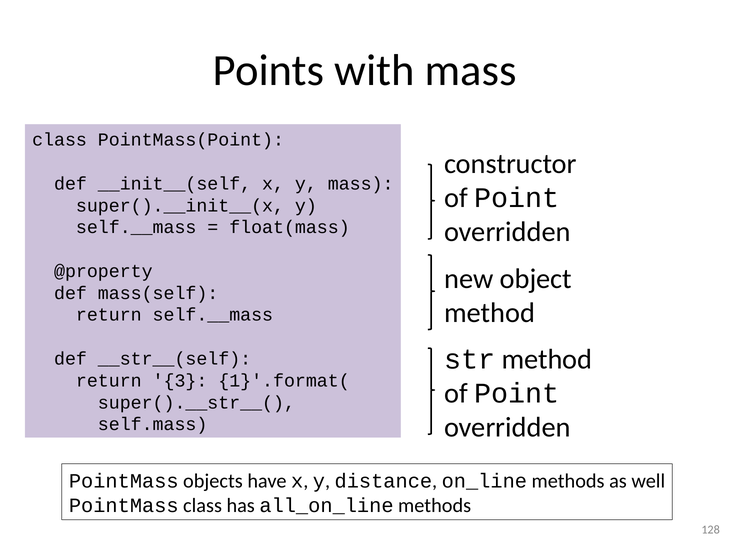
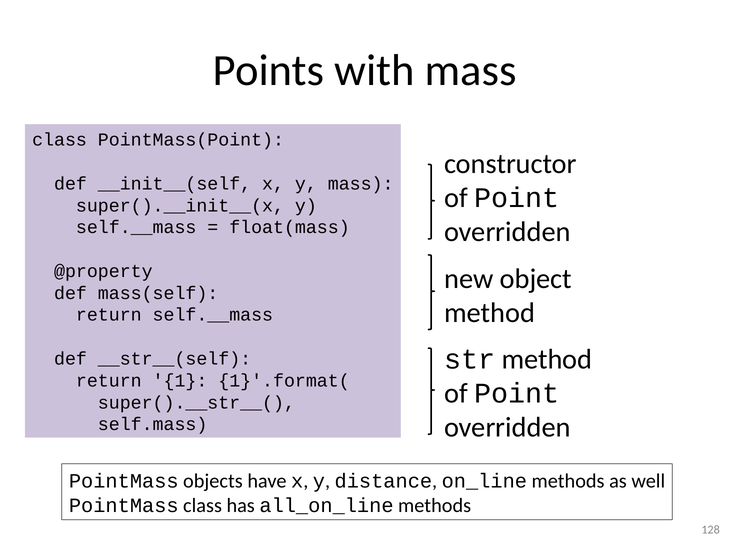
3: 3 -> 1
